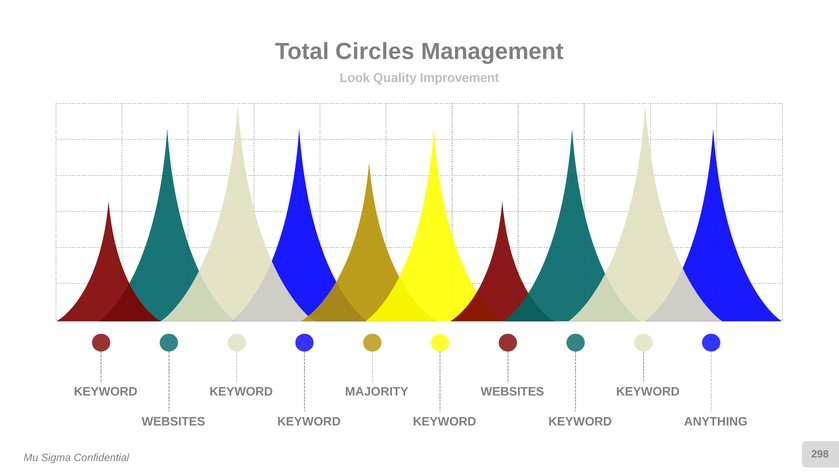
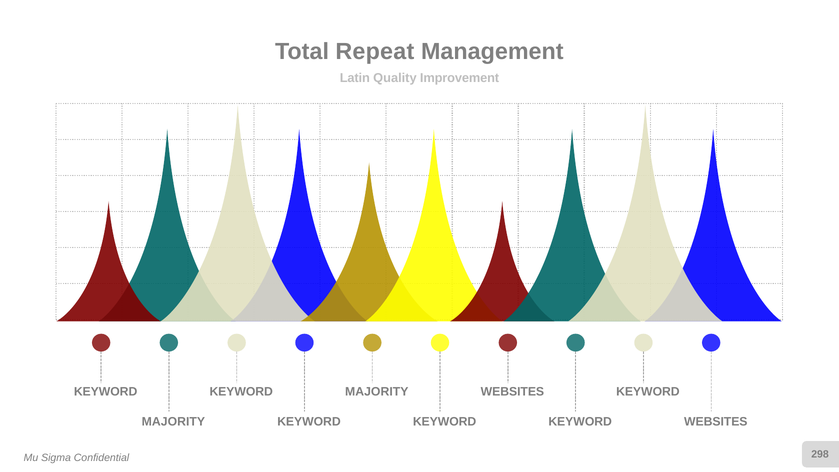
Circles: Circles -> Repeat
Look: Look -> Latin
WEBSITES at (173, 422): WEBSITES -> MAJORITY
ANYTHING at (716, 422): ANYTHING -> WEBSITES
